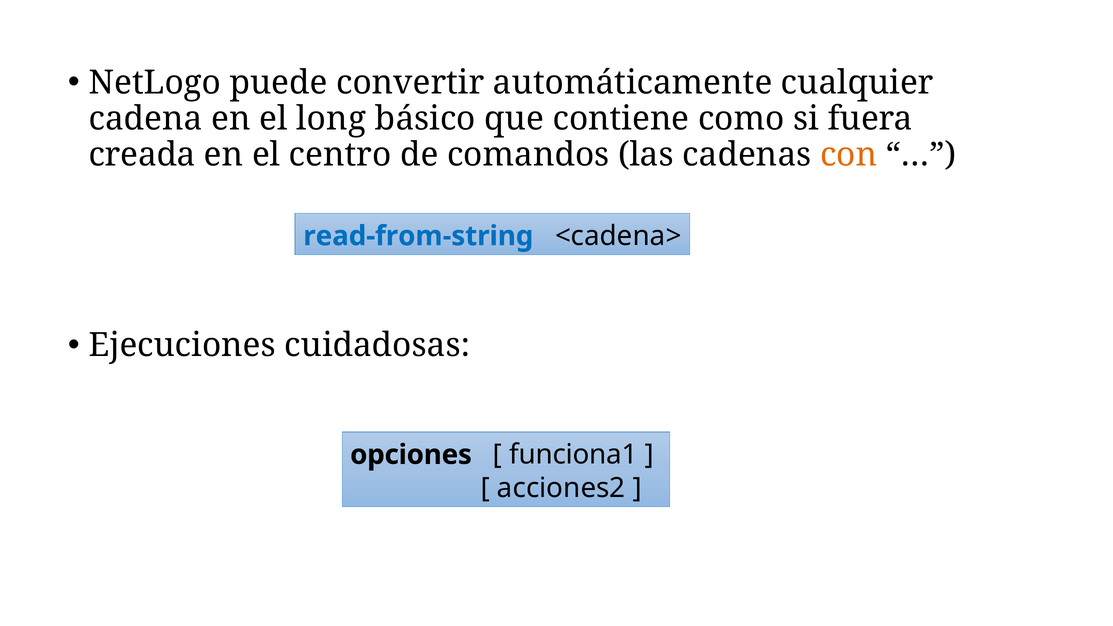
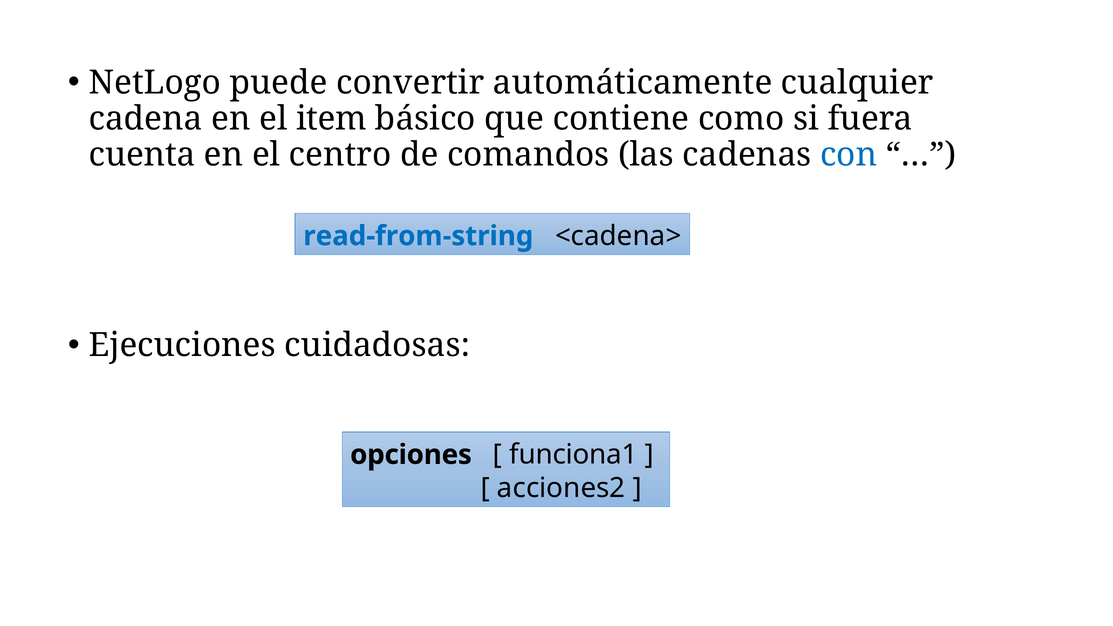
long: long -> item
creada: creada -> cuenta
con colour: orange -> blue
